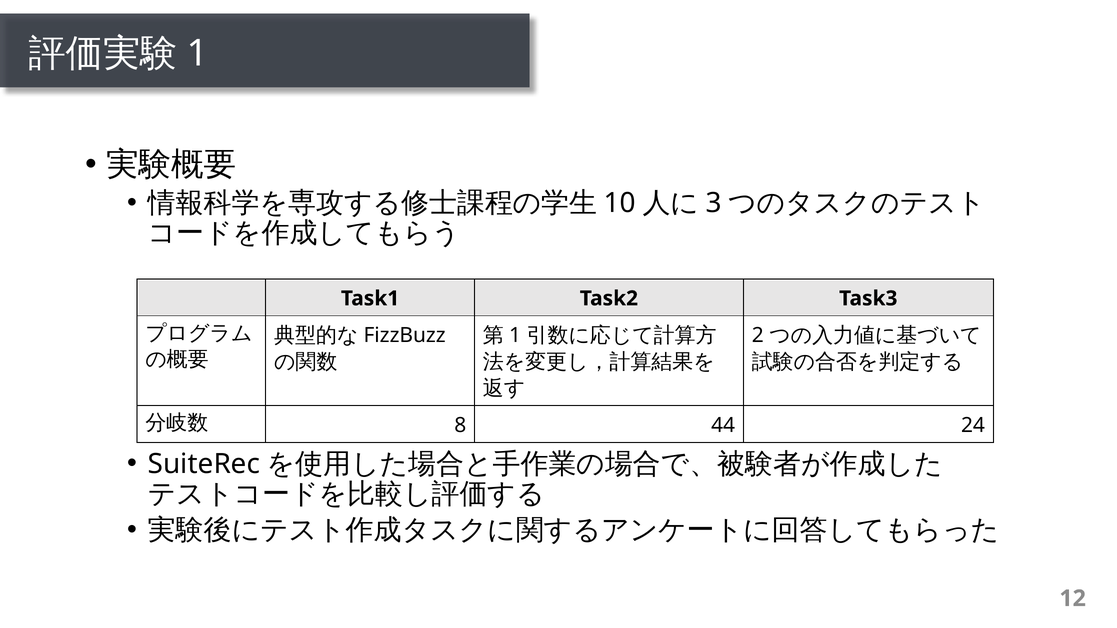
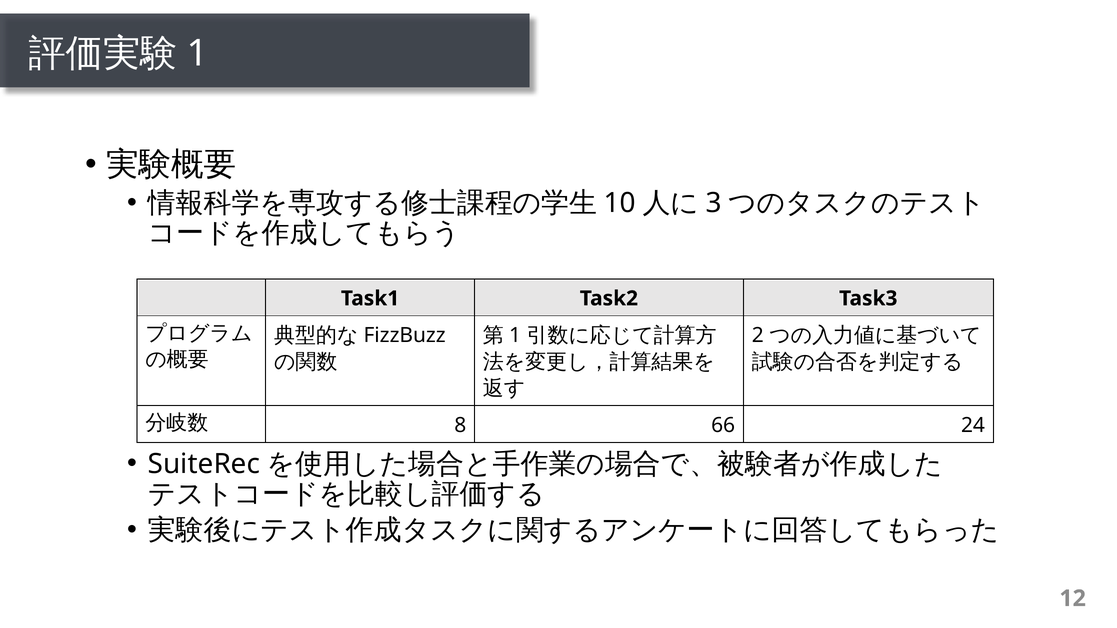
44: 44 -> 66
